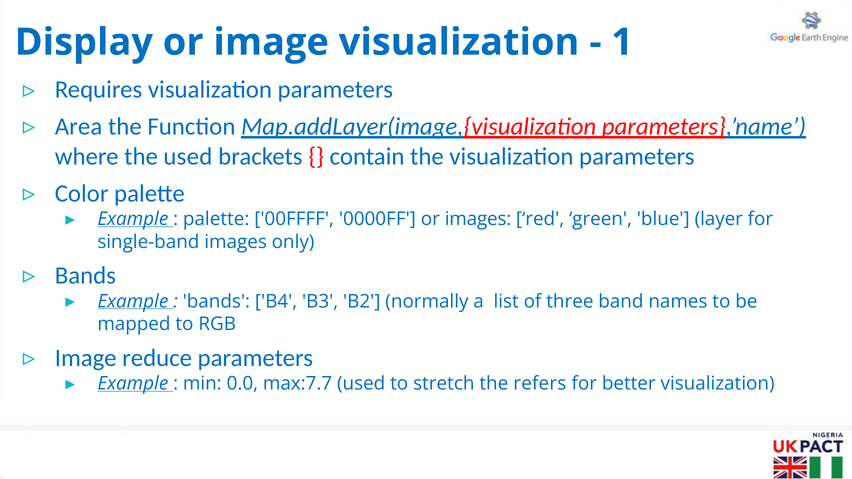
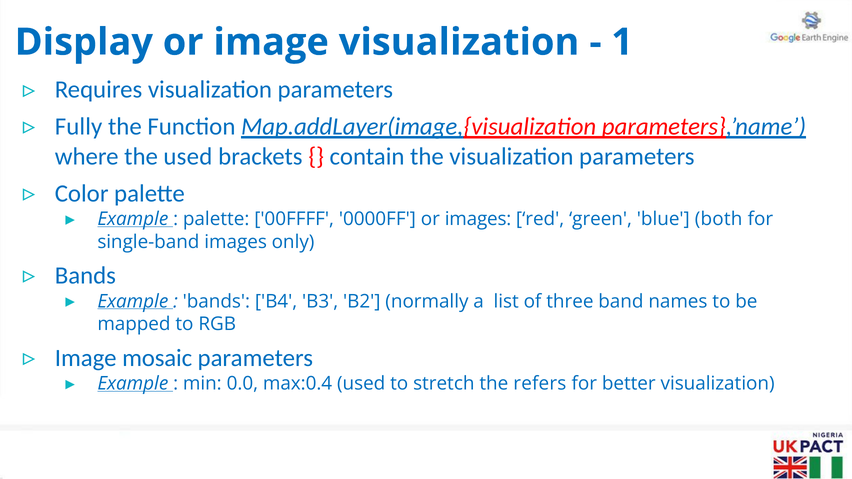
Area: Area -> Fully
layer: layer -> both
reduce: reduce -> mosaic
max:7.7: max:7.7 -> max:0.4
